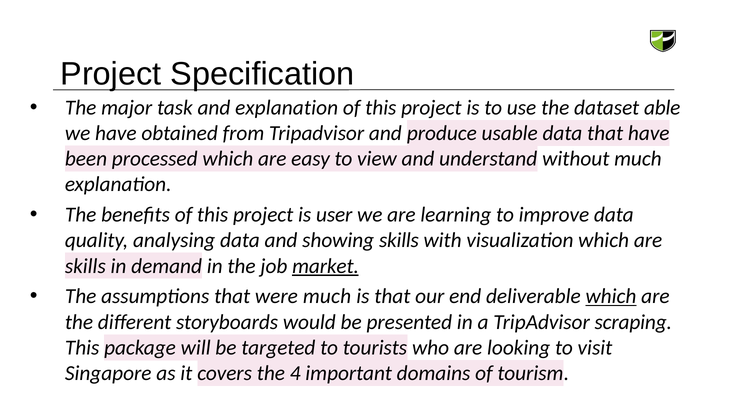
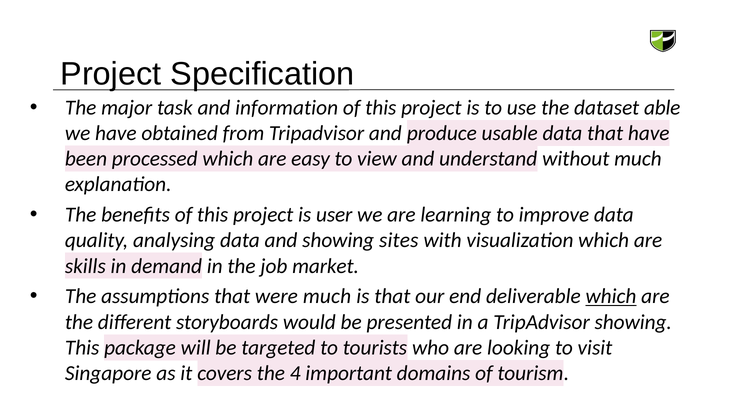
and explanation: explanation -> information
showing skills: skills -> sites
market underline: present -> none
TripAdvisor scraping: scraping -> showing
